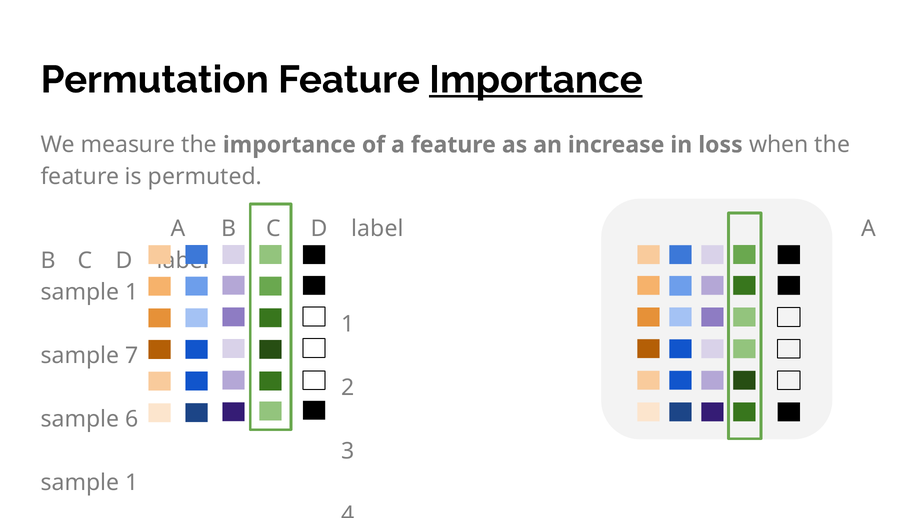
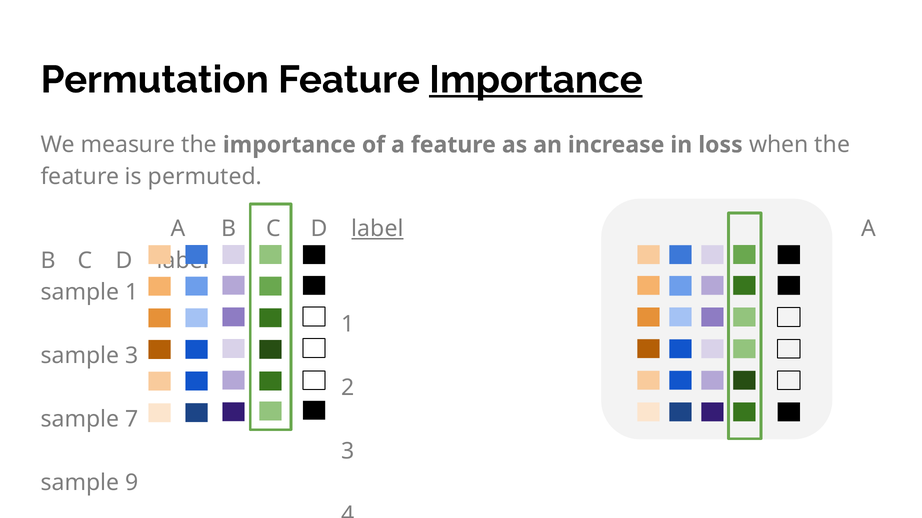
label at (377, 229) underline: none -> present
sample 7: 7 -> 3
6 at (132, 420): 6 -> 7
1 at (132, 483): 1 -> 9
